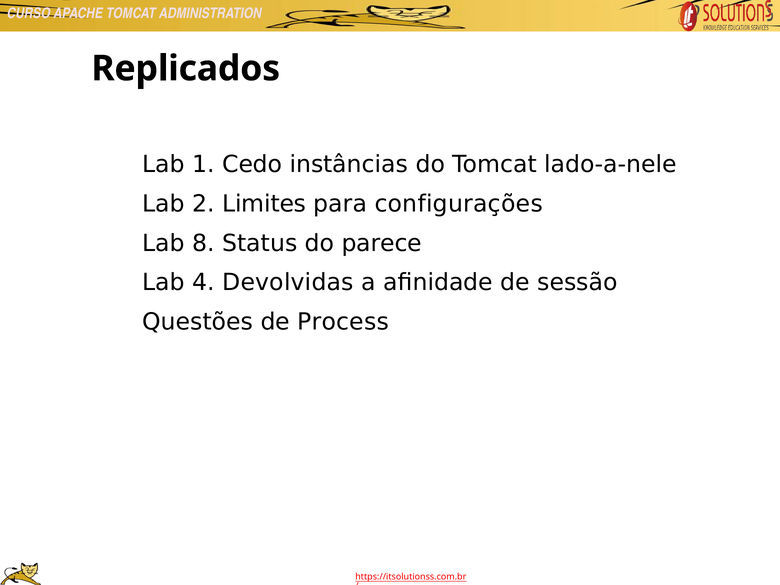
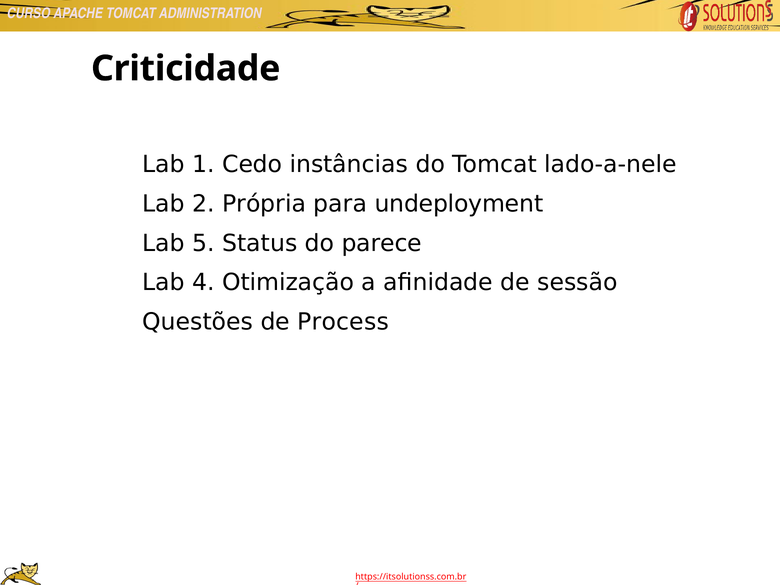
Replicados: Replicados -> Criticidade
Limites: Limites -> Própria
configurações: configurações -> undeployment
8: 8 -> 5
Devolvidas: Devolvidas -> Otimização
